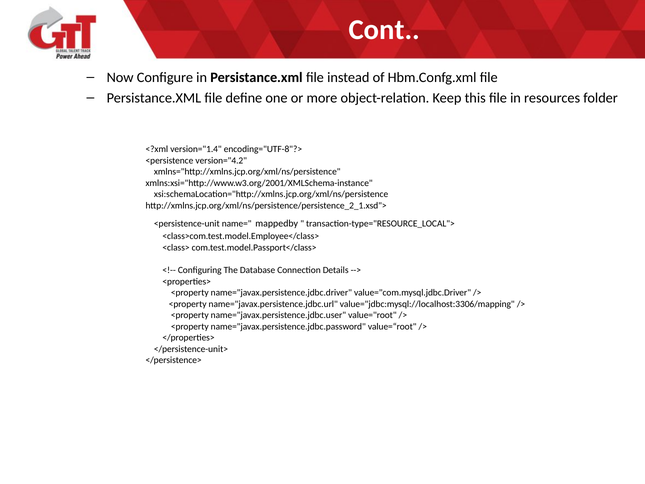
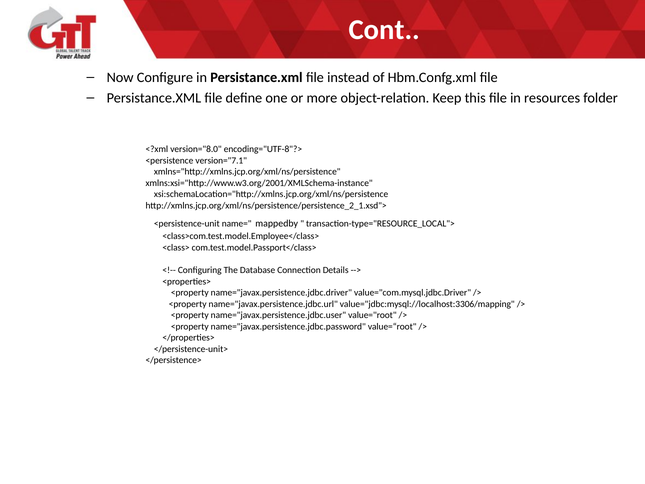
version="1.4: version="1.4 -> version="8.0
version="4.2: version="4.2 -> version="7.1
